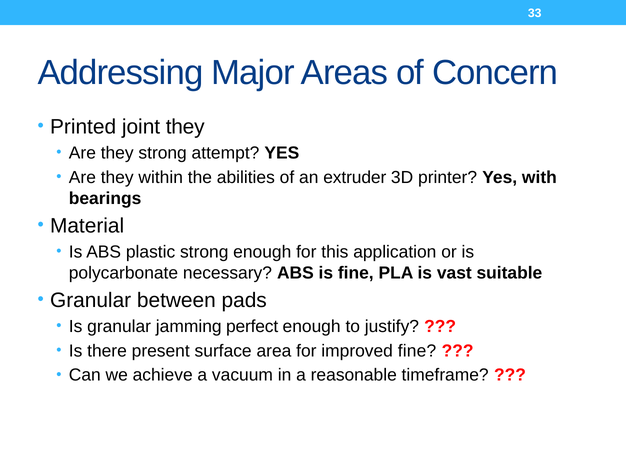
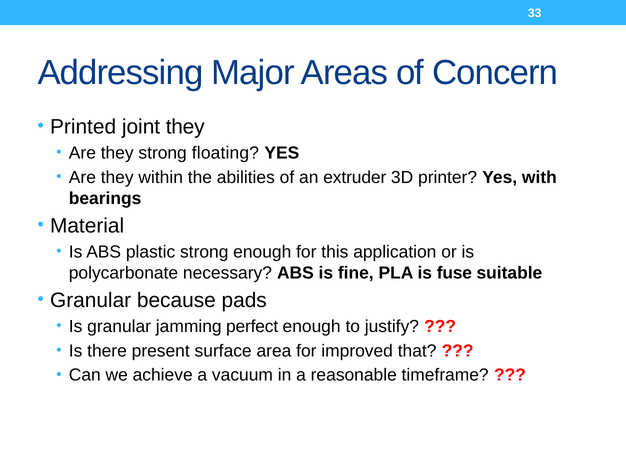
attempt: attempt -> floating
vast: vast -> fuse
between: between -> because
improved fine: fine -> that
